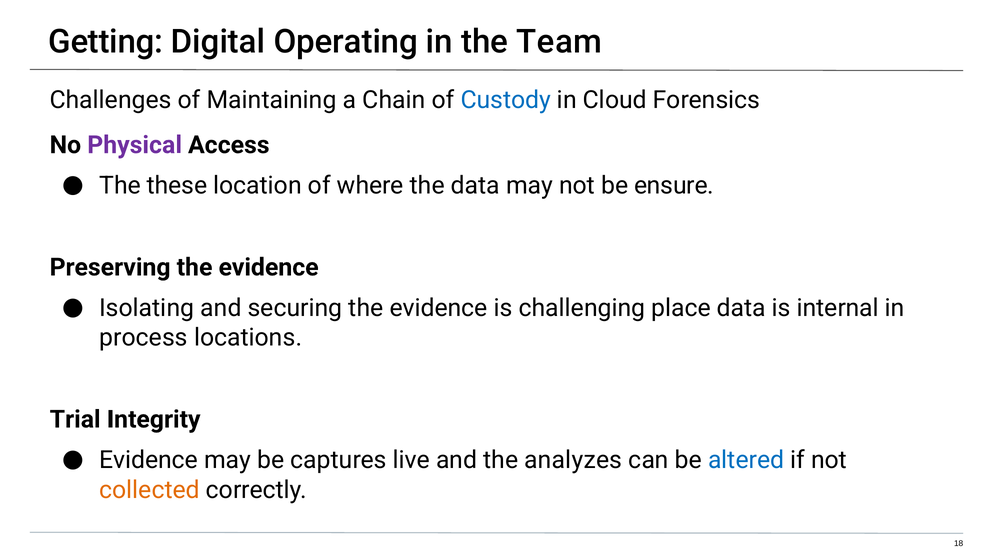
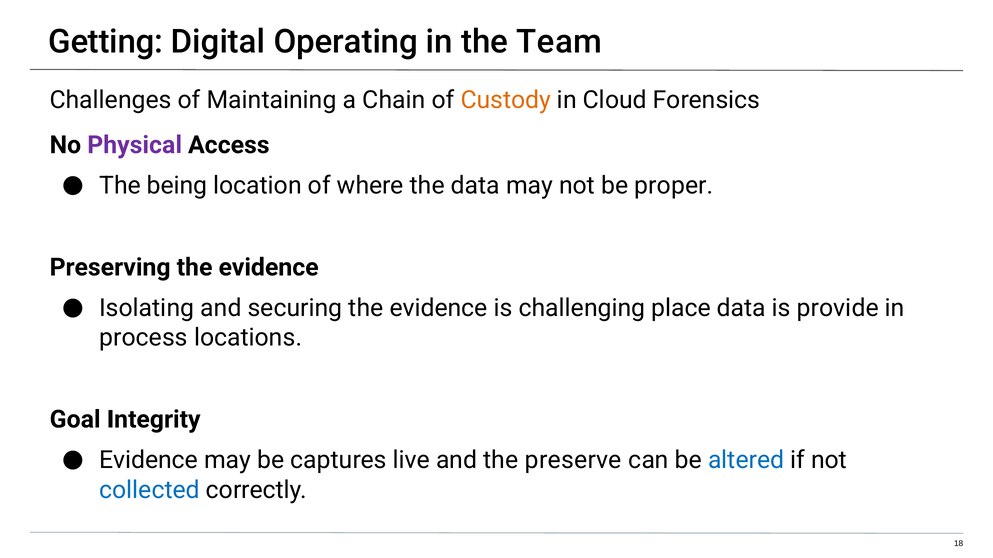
Custody colour: blue -> orange
these: these -> being
ensure: ensure -> proper
internal: internal -> provide
Trial: Trial -> Goal
analyzes: analyzes -> preserve
collected colour: orange -> blue
